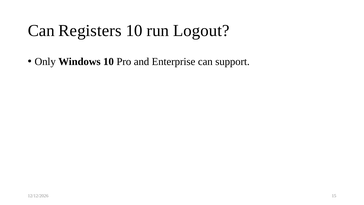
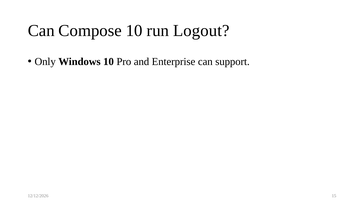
Registers: Registers -> Compose
